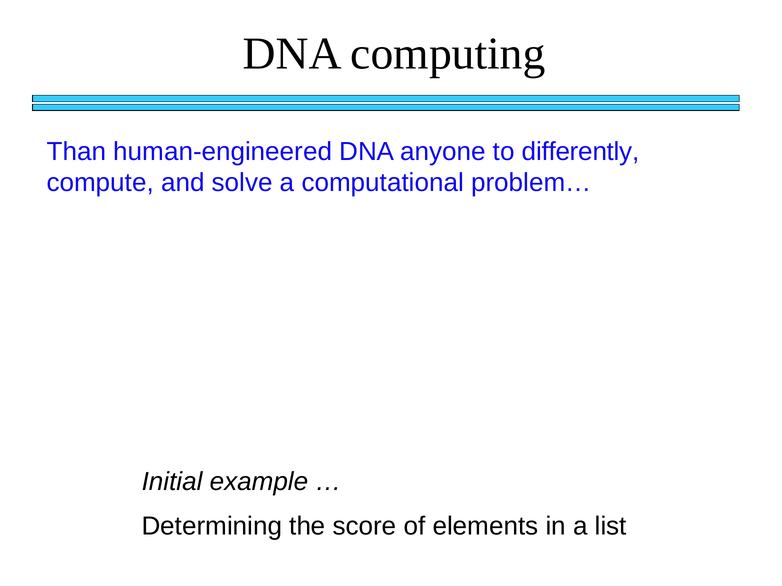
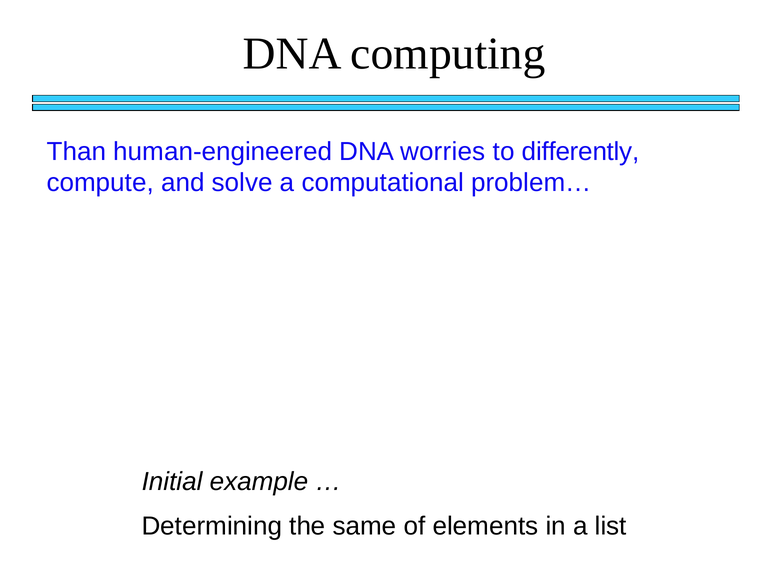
anyone: anyone -> worries
score: score -> same
